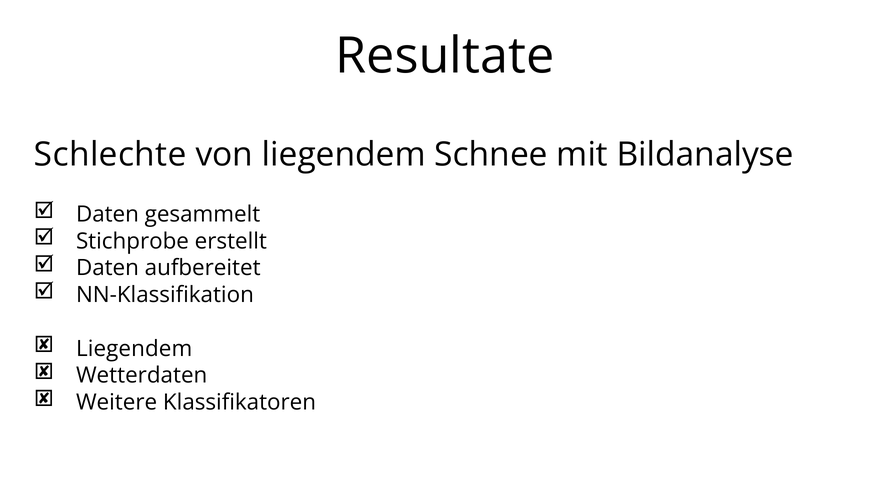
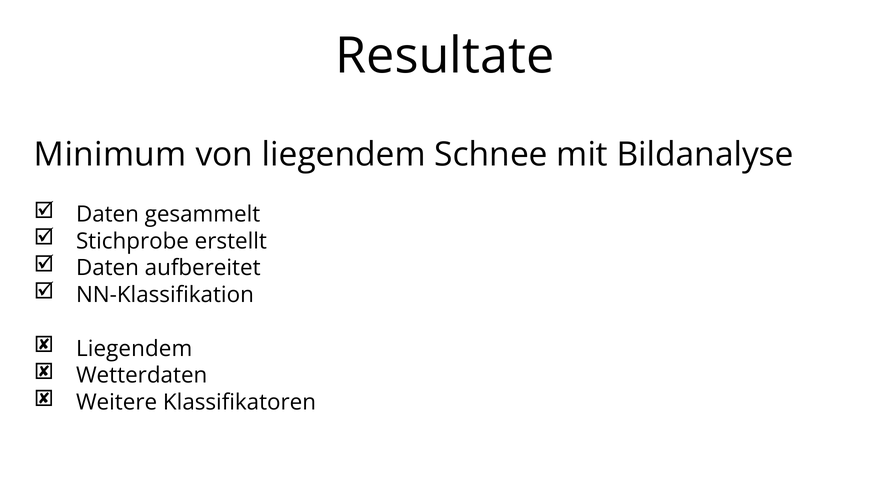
Schlechte: Schlechte -> Minimum
